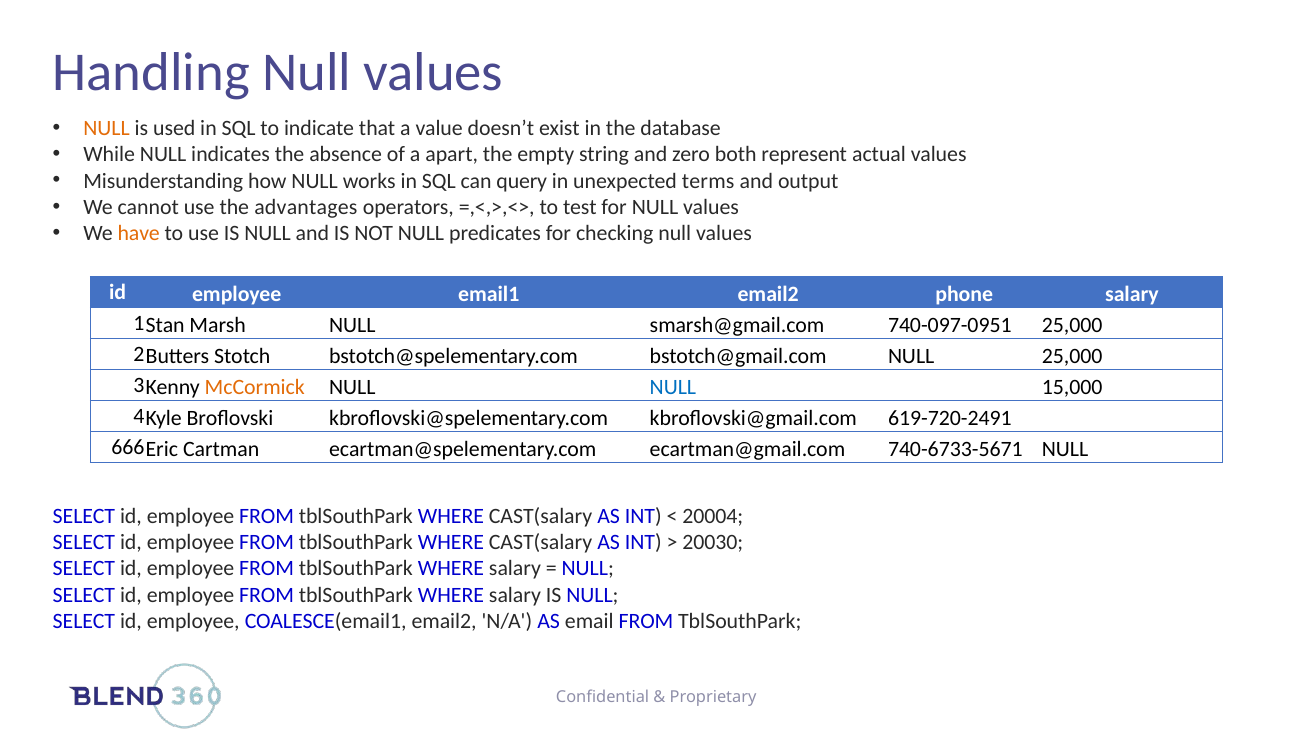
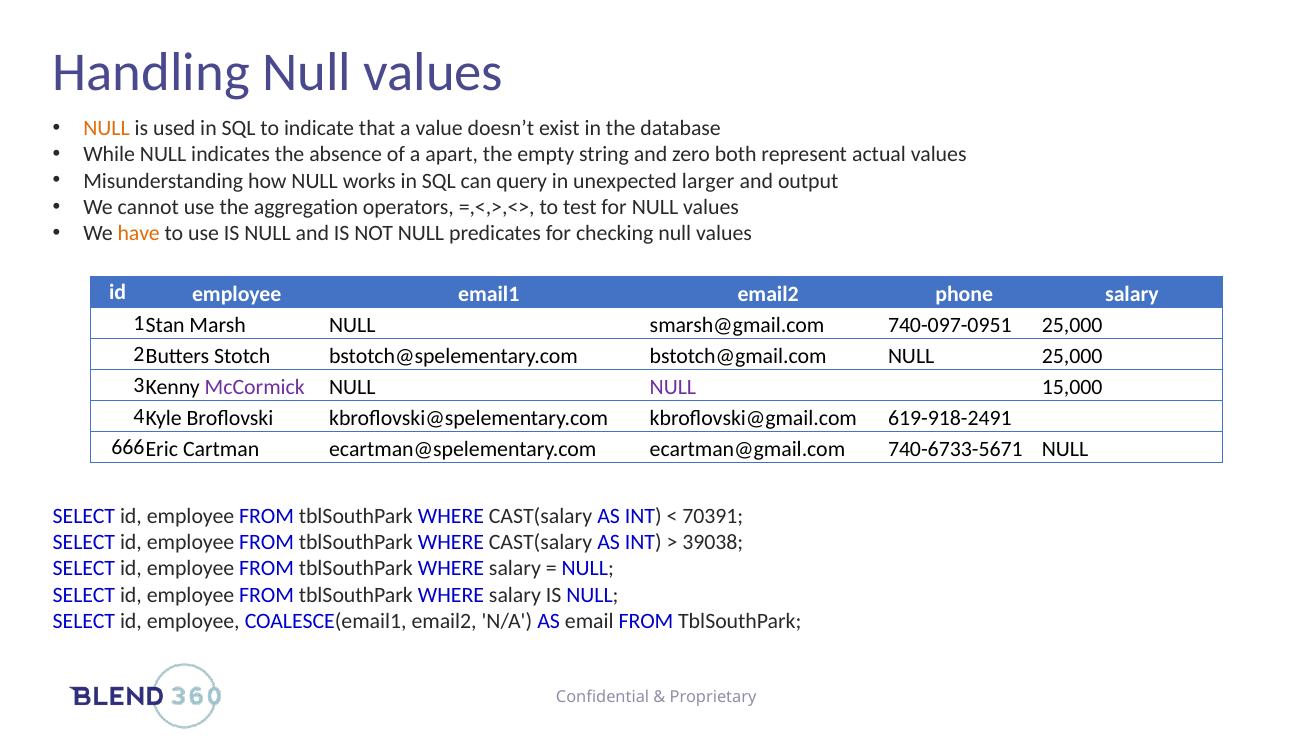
terms: terms -> larger
advantages: advantages -> aggregation
McCormick colour: orange -> purple
NULL at (673, 387) colour: blue -> purple
619-720-2491: 619-720-2491 -> 619-918-2491
20004: 20004 -> 70391
20030: 20030 -> 39038
